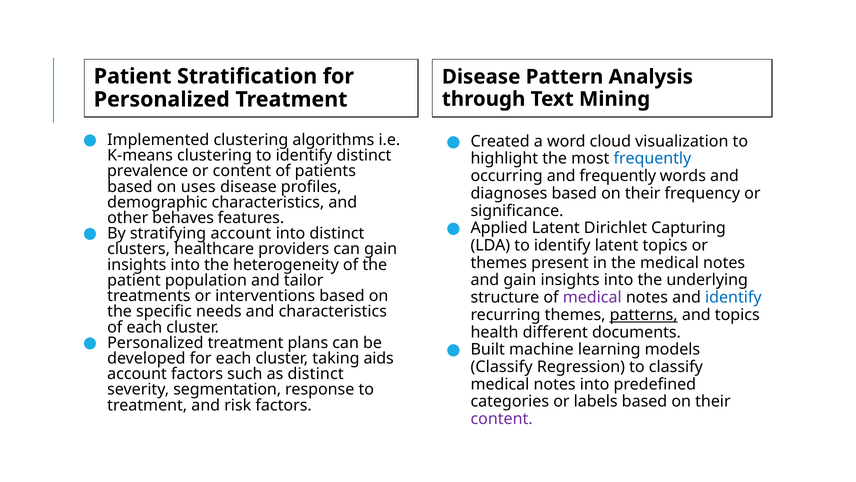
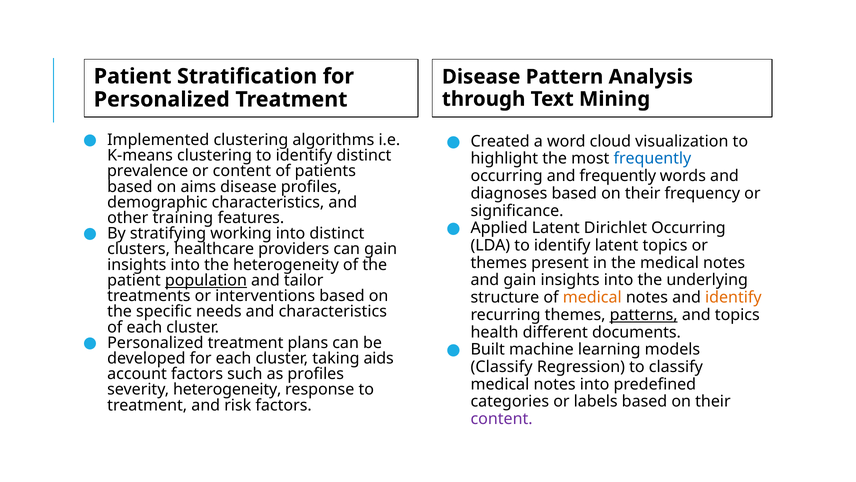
uses: uses -> aims
behaves: behaves -> training
Dirichlet Capturing: Capturing -> Occurring
stratifying account: account -> working
population underline: none -> present
medical at (592, 297) colour: purple -> orange
identify at (733, 297) colour: blue -> orange
as distinct: distinct -> profiles
severity segmentation: segmentation -> heterogeneity
